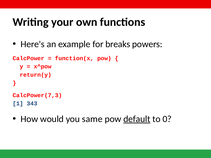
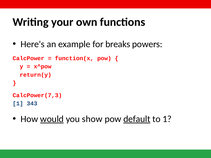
would underline: none -> present
same: same -> show
to 0: 0 -> 1
